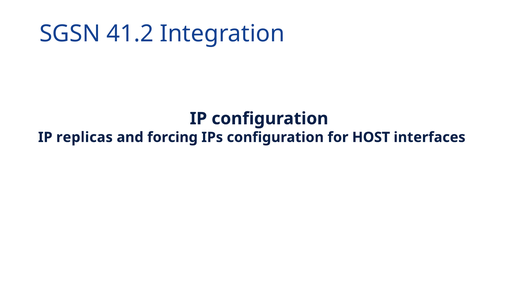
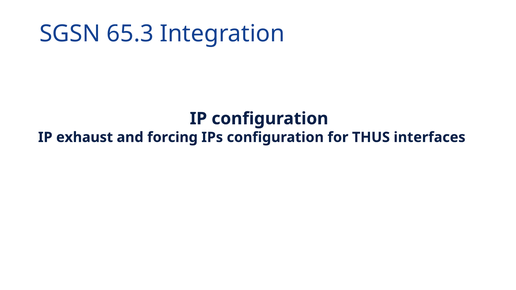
41.2: 41.2 -> 65.3
replicas: replicas -> exhaust
HOST: HOST -> THUS
